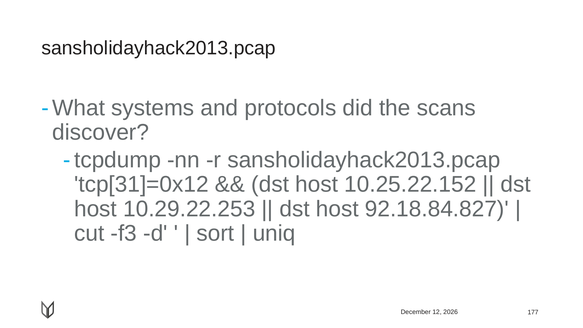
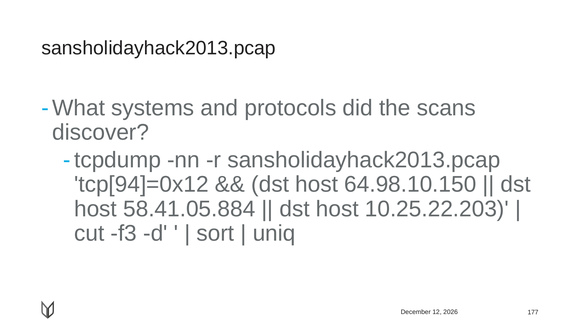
tcp[31]=0x12: tcp[31]=0x12 -> tcp[94]=0x12
10.25.22.152: 10.25.22.152 -> 64.98.10.150
10.29.22.253: 10.29.22.253 -> 58.41.05.884
92.18.84.827: 92.18.84.827 -> 10.25.22.203
